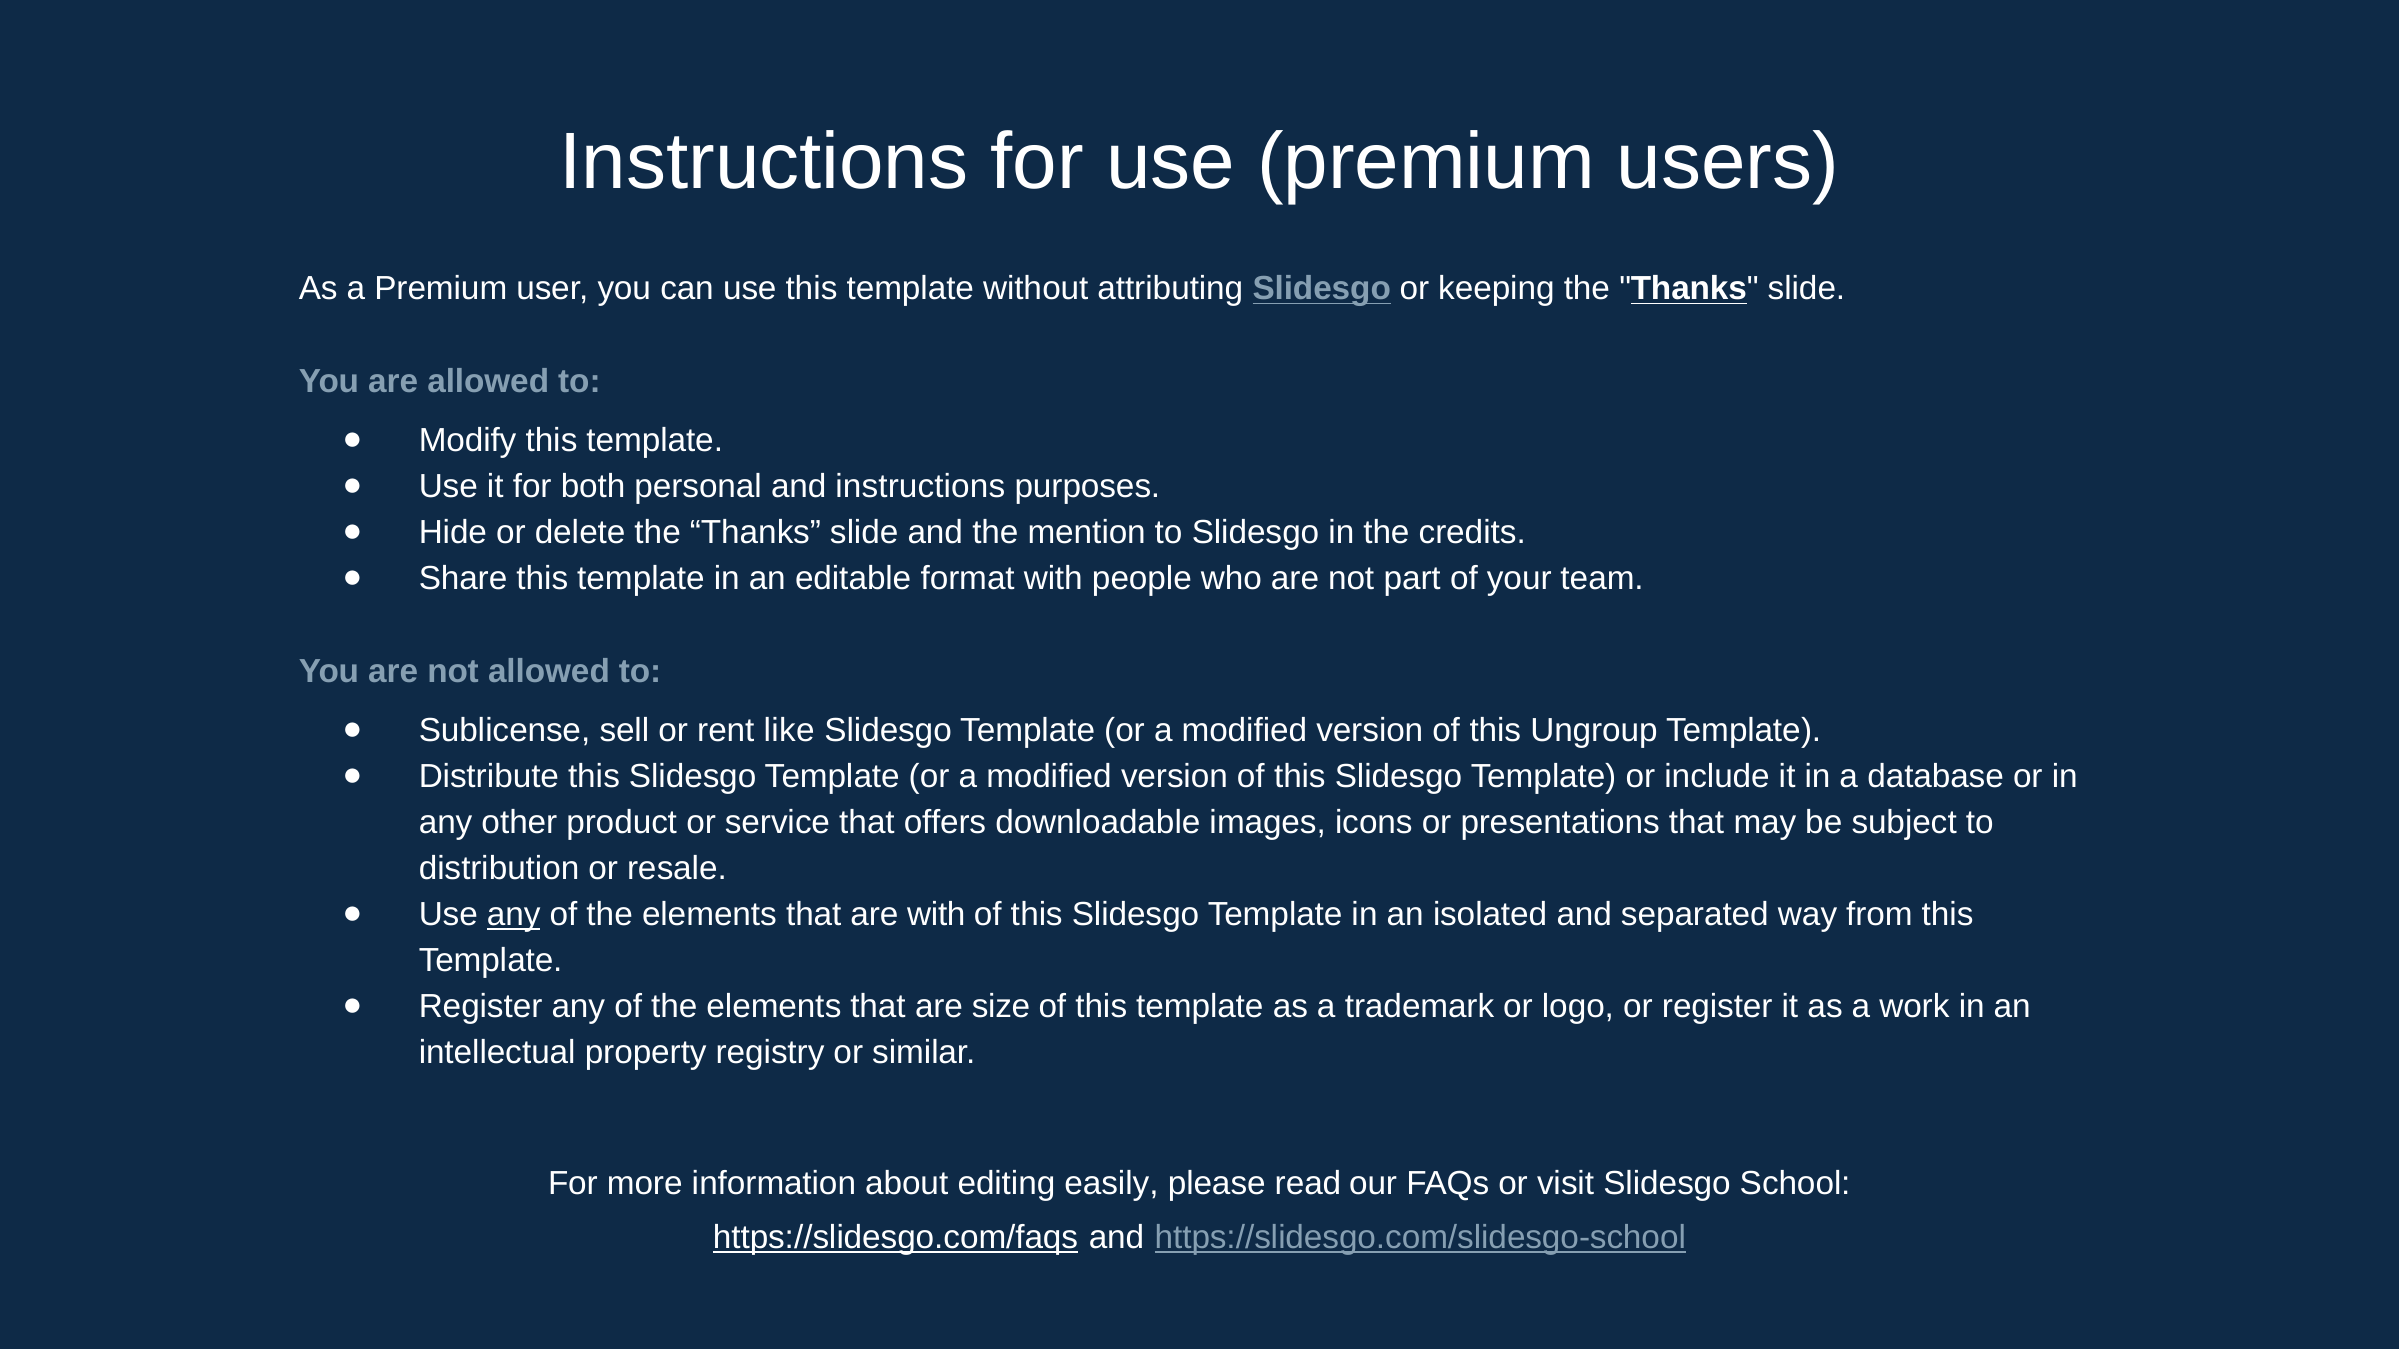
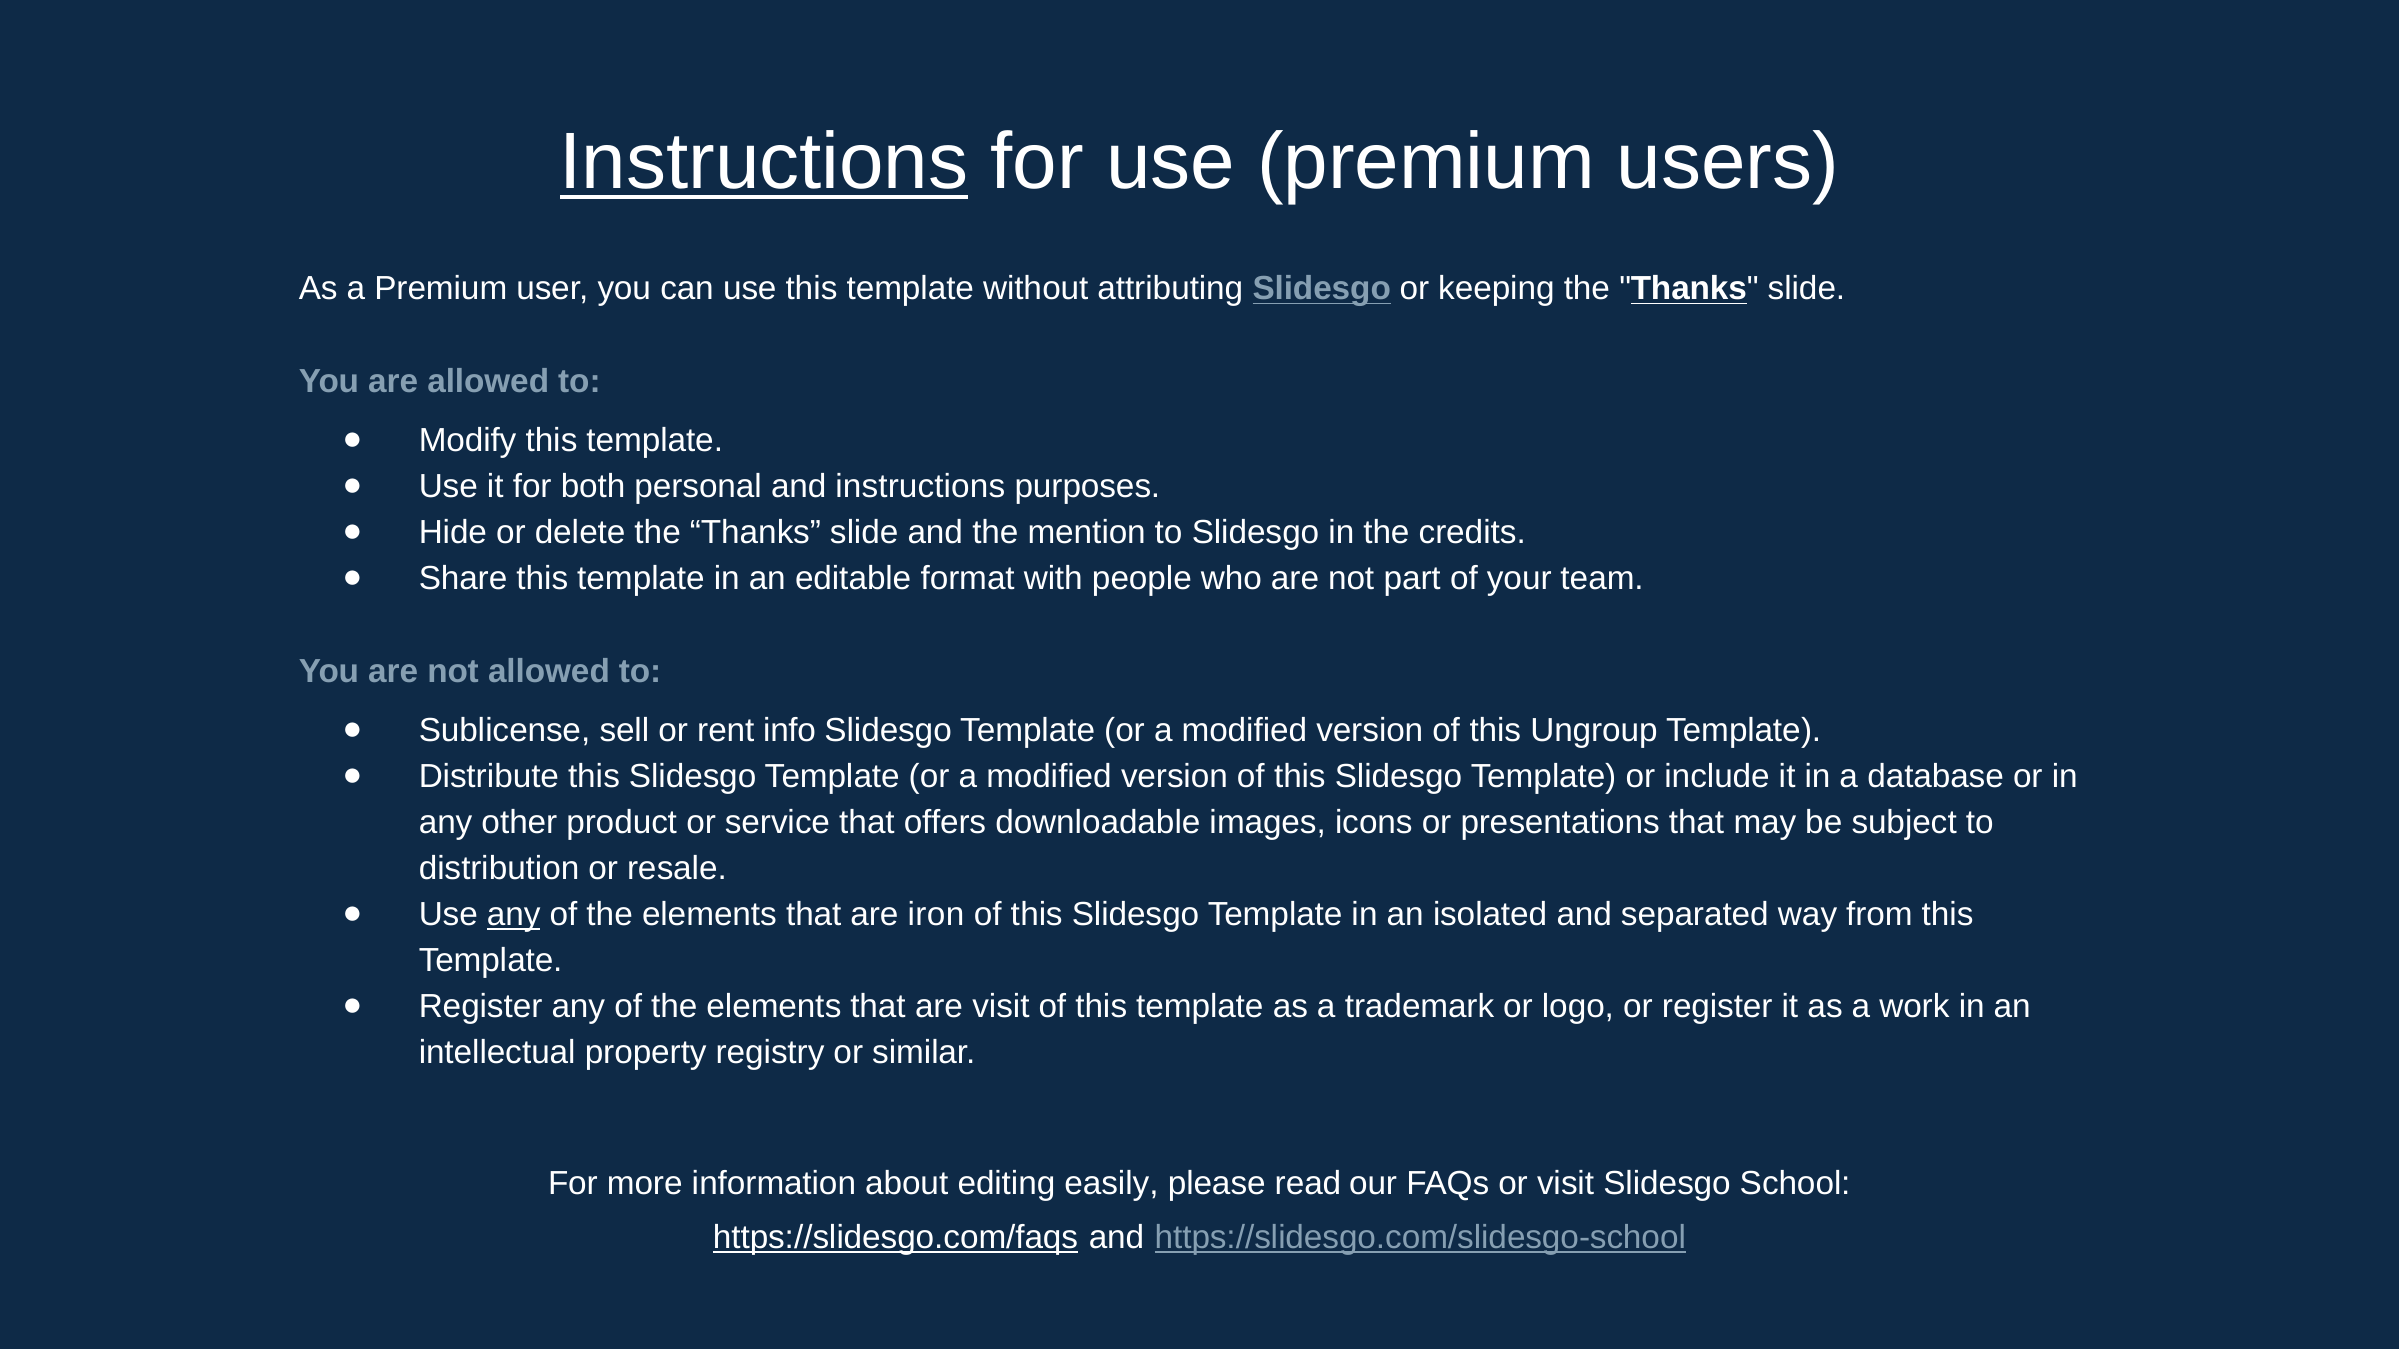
Instructions at (764, 163) underline: none -> present
like: like -> info
are with: with -> iron
are size: size -> visit
